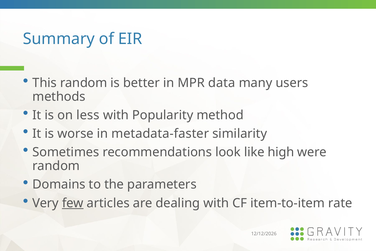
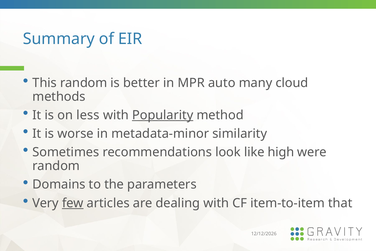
data: data -> auto
users: users -> cloud
Popularity underline: none -> present
metadata-faster: metadata-faster -> metadata-minor
rate: rate -> that
